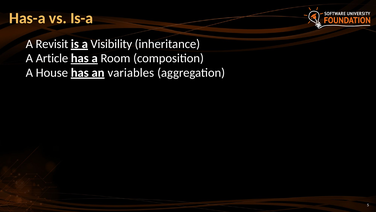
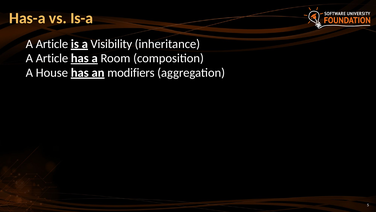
Revisit at (52, 44): Revisit -> Article
variables: variables -> modifiers
